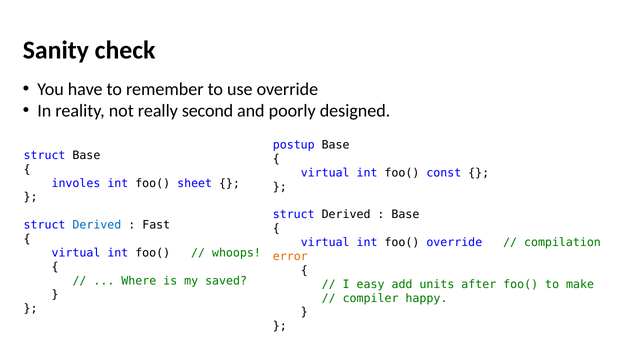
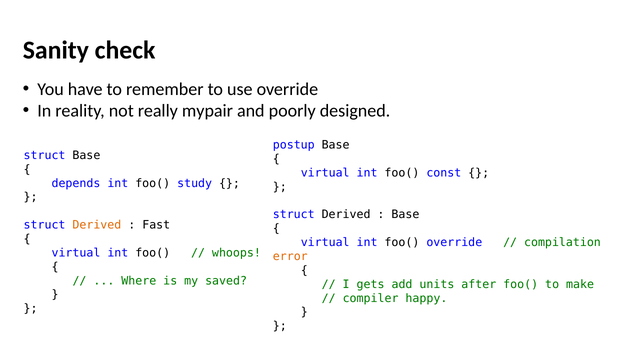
second: second -> mypair
involes: involes -> depends
sheet: sheet -> study
Derived at (97, 225) colour: blue -> orange
easy: easy -> gets
